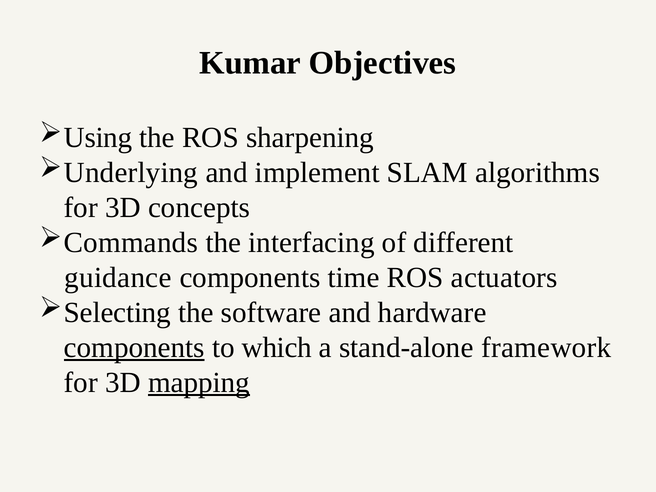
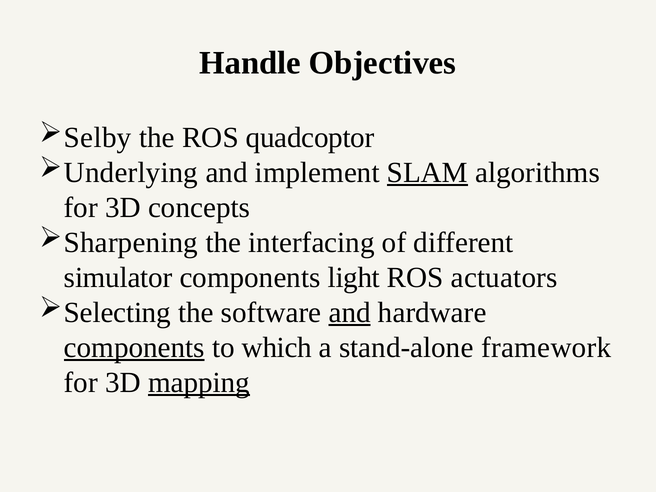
Kumar: Kumar -> Handle
Using: Using -> Selby
sharpening: sharpening -> quadcoptor
SLAM underline: none -> present
Commands: Commands -> Sharpening
guidance: guidance -> simulator
time: time -> light
and at (350, 313) underline: none -> present
